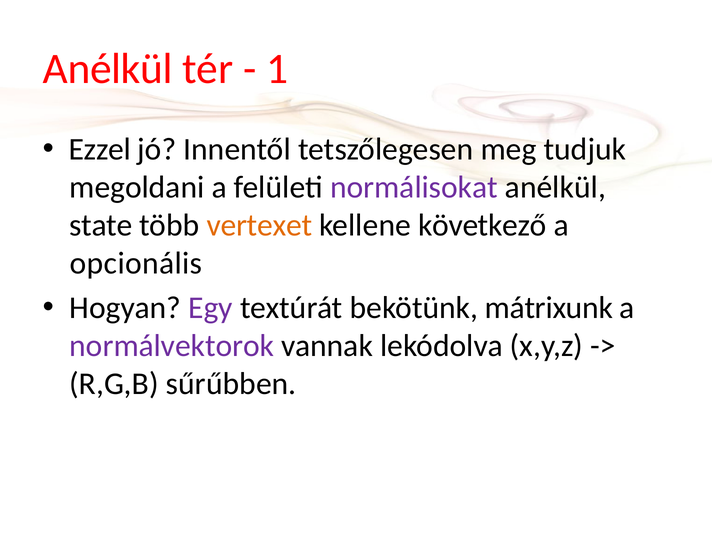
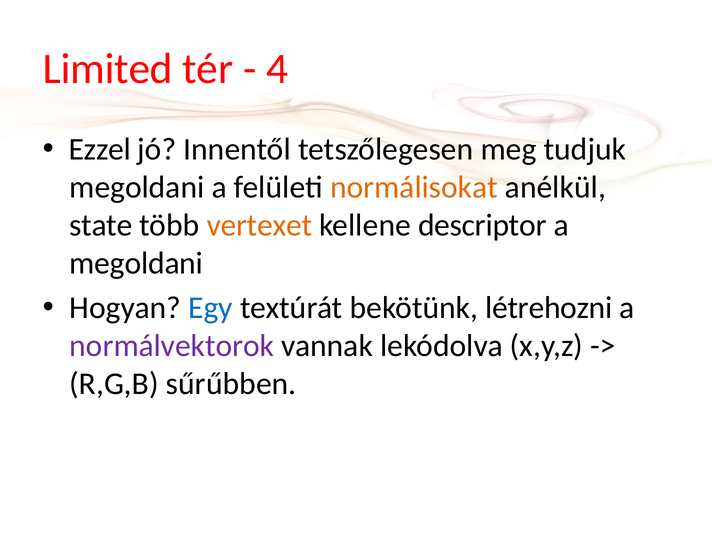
Anélkül at (108, 69): Anélkül -> Limited
1: 1 -> 4
normálisokat colour: purple -> orange
következő: következő -> descriptor
opcionális at (136, 263): opcionális -> megoldani
Egy colour: purple -> blue
mátrixunk: mátrixunk -> létrehozni
